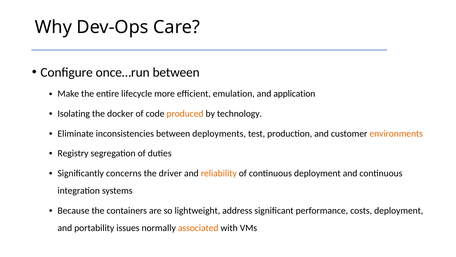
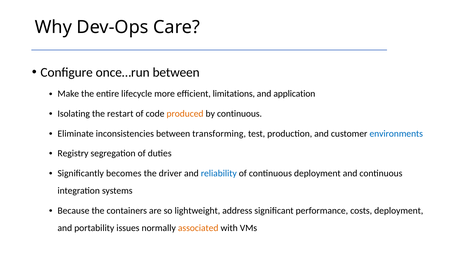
emulation: emulation -> limitations
docker: docker -> restart
by technology: technology -> continuous
deployments: deployments -> transforming
environments colour: orange -> blue
concerns: concerns -> becomes
reliability colour: orange -> blue
